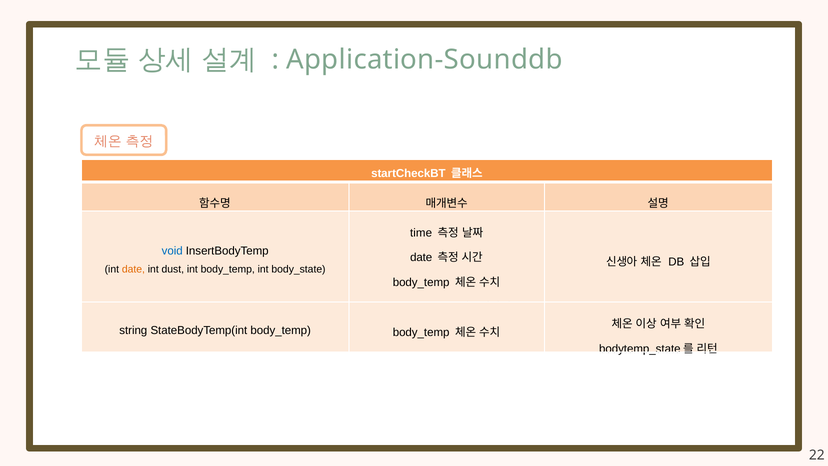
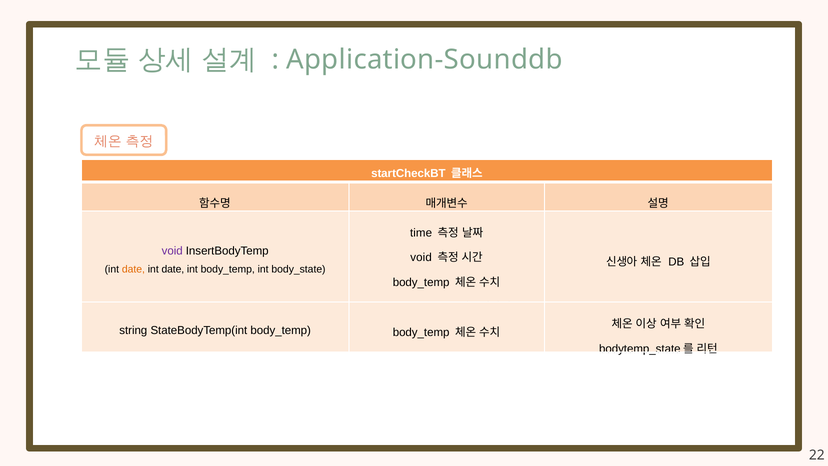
void at (172, 251) colour: blue -> purple
date at (421, 257): date -> void
dust at (173, 269): dust -> date
